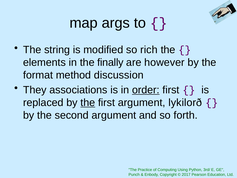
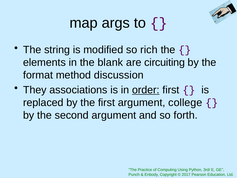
finally: finally -> blank
however: however -> circuiting
the at (88, 102) underline: present -> none
lykilorð: lykilorð -> college
